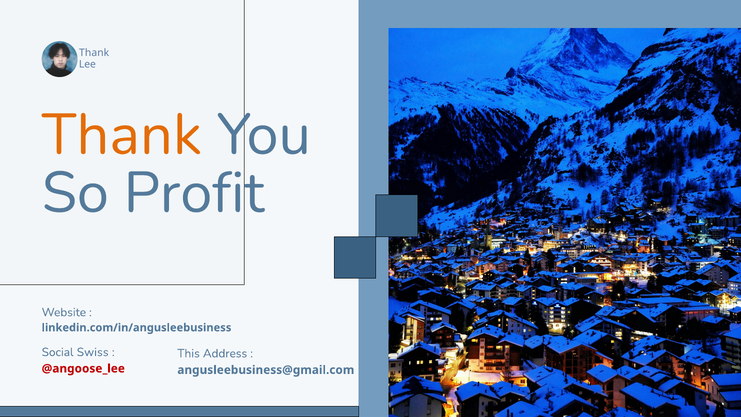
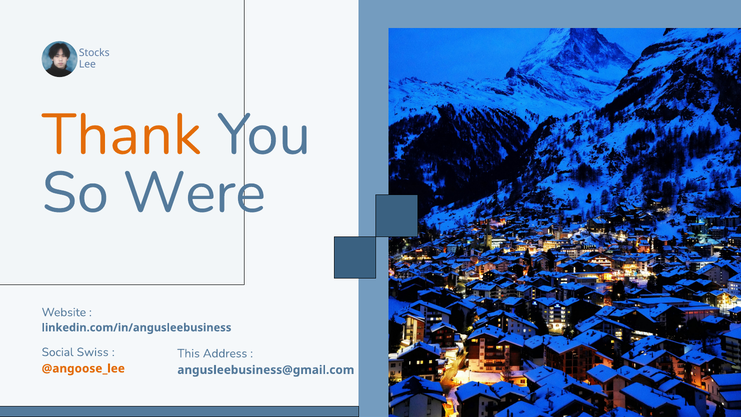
Thank at (94, 53): Thank -> Stocks
Profit: Profit -> Were
@angoose_lee colour: red -> orange
